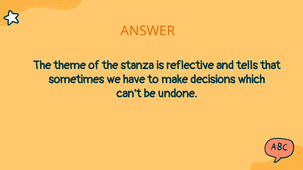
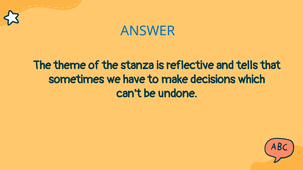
ANSWER colour: orange -> blue
